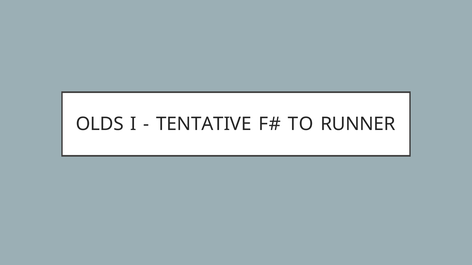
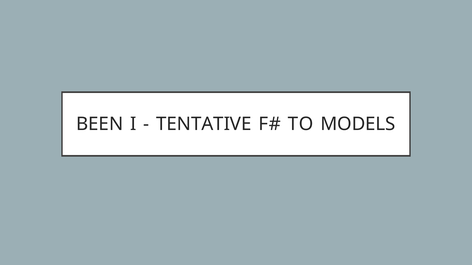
OLDS: OLDS -> BEEN
RUNNER: RUNNER -> MODELS
